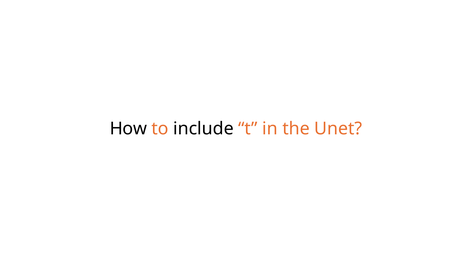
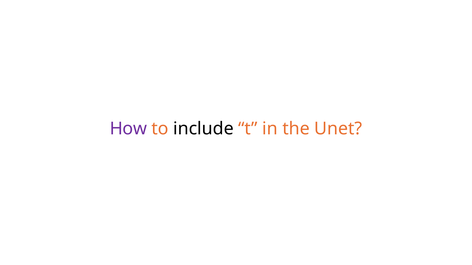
How colour: black -> purple
